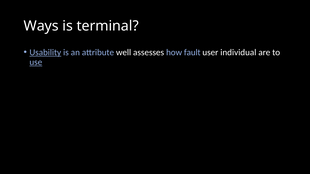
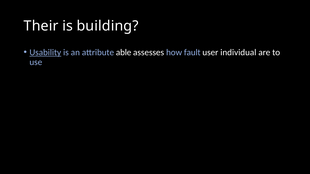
Ways: Ways -> Their
terminal: terminal -> building
well: well -> able
use underline: present -> none
